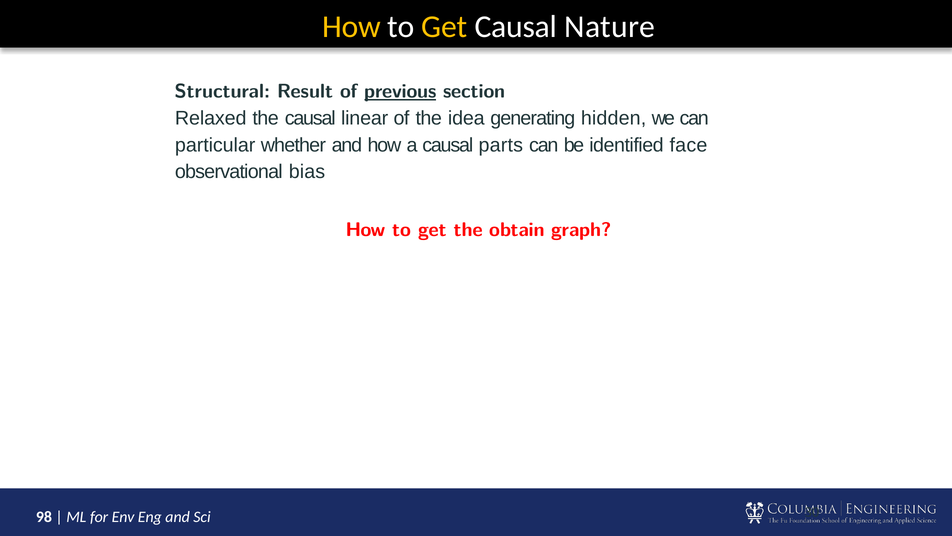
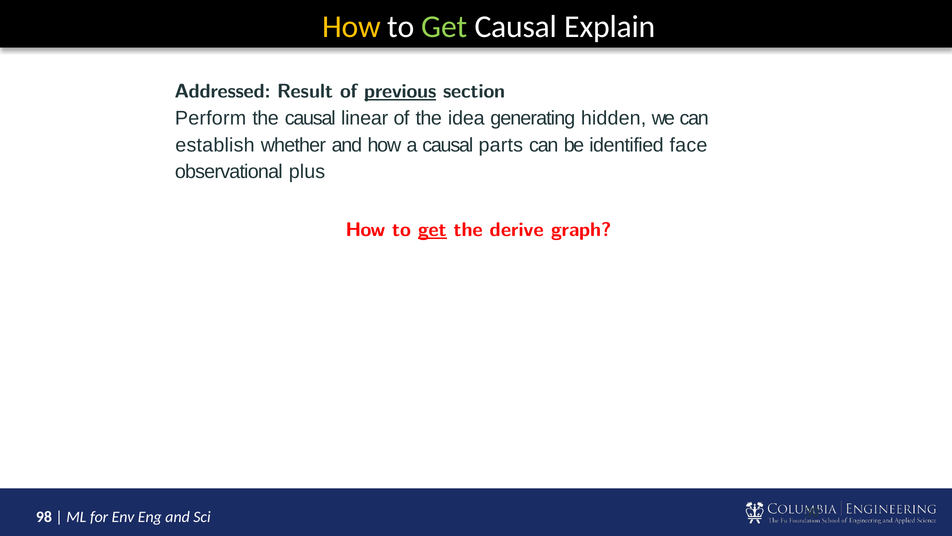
Get at (444, 27) colour: yellow -> light green
Nature: Nature -> Explain
Structural: Structural -> Addressed
Relaxed: Relaxed -> Perform
particular: particular -> establish
bias: bias -> plus
get at (432, 230) underline: none -> present
obtain: obtain -> derive
